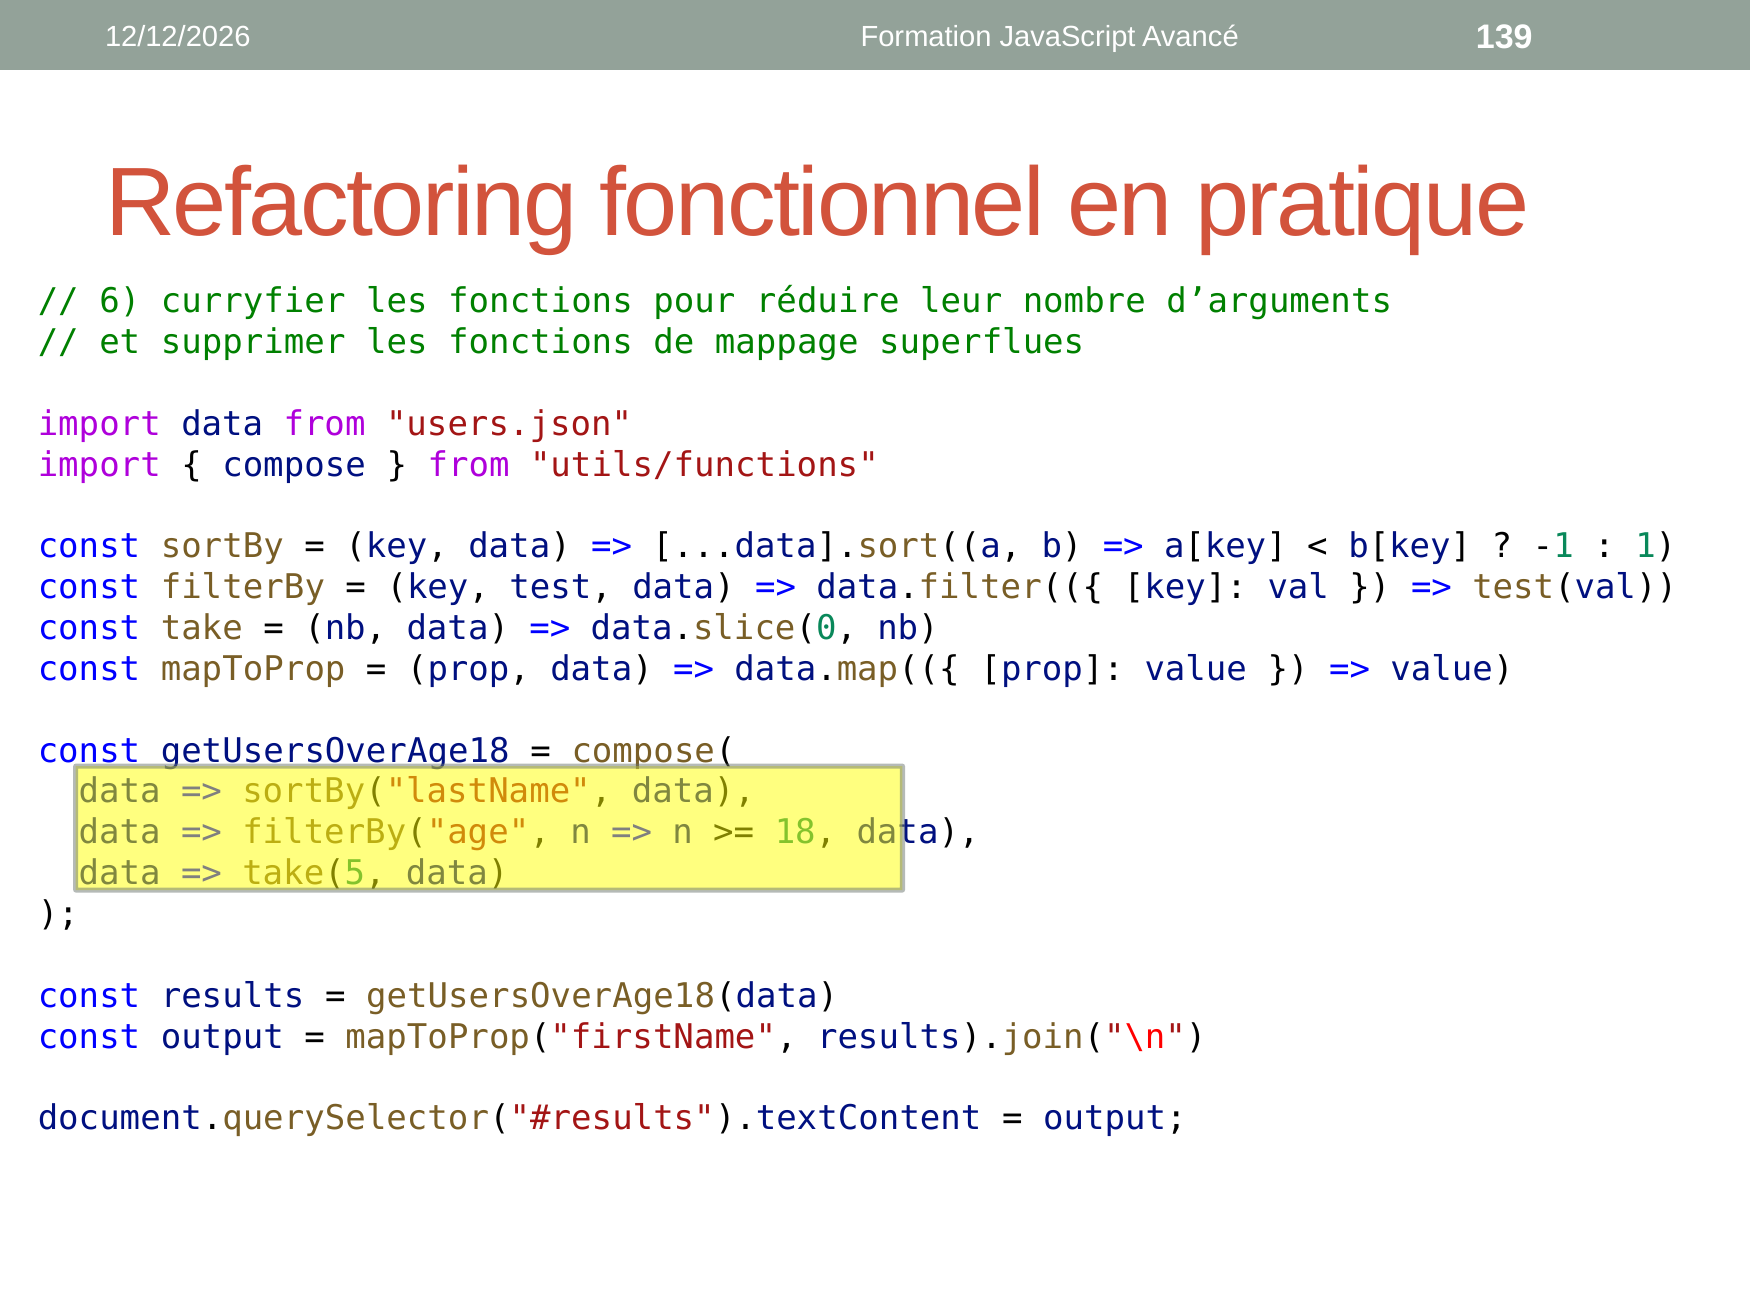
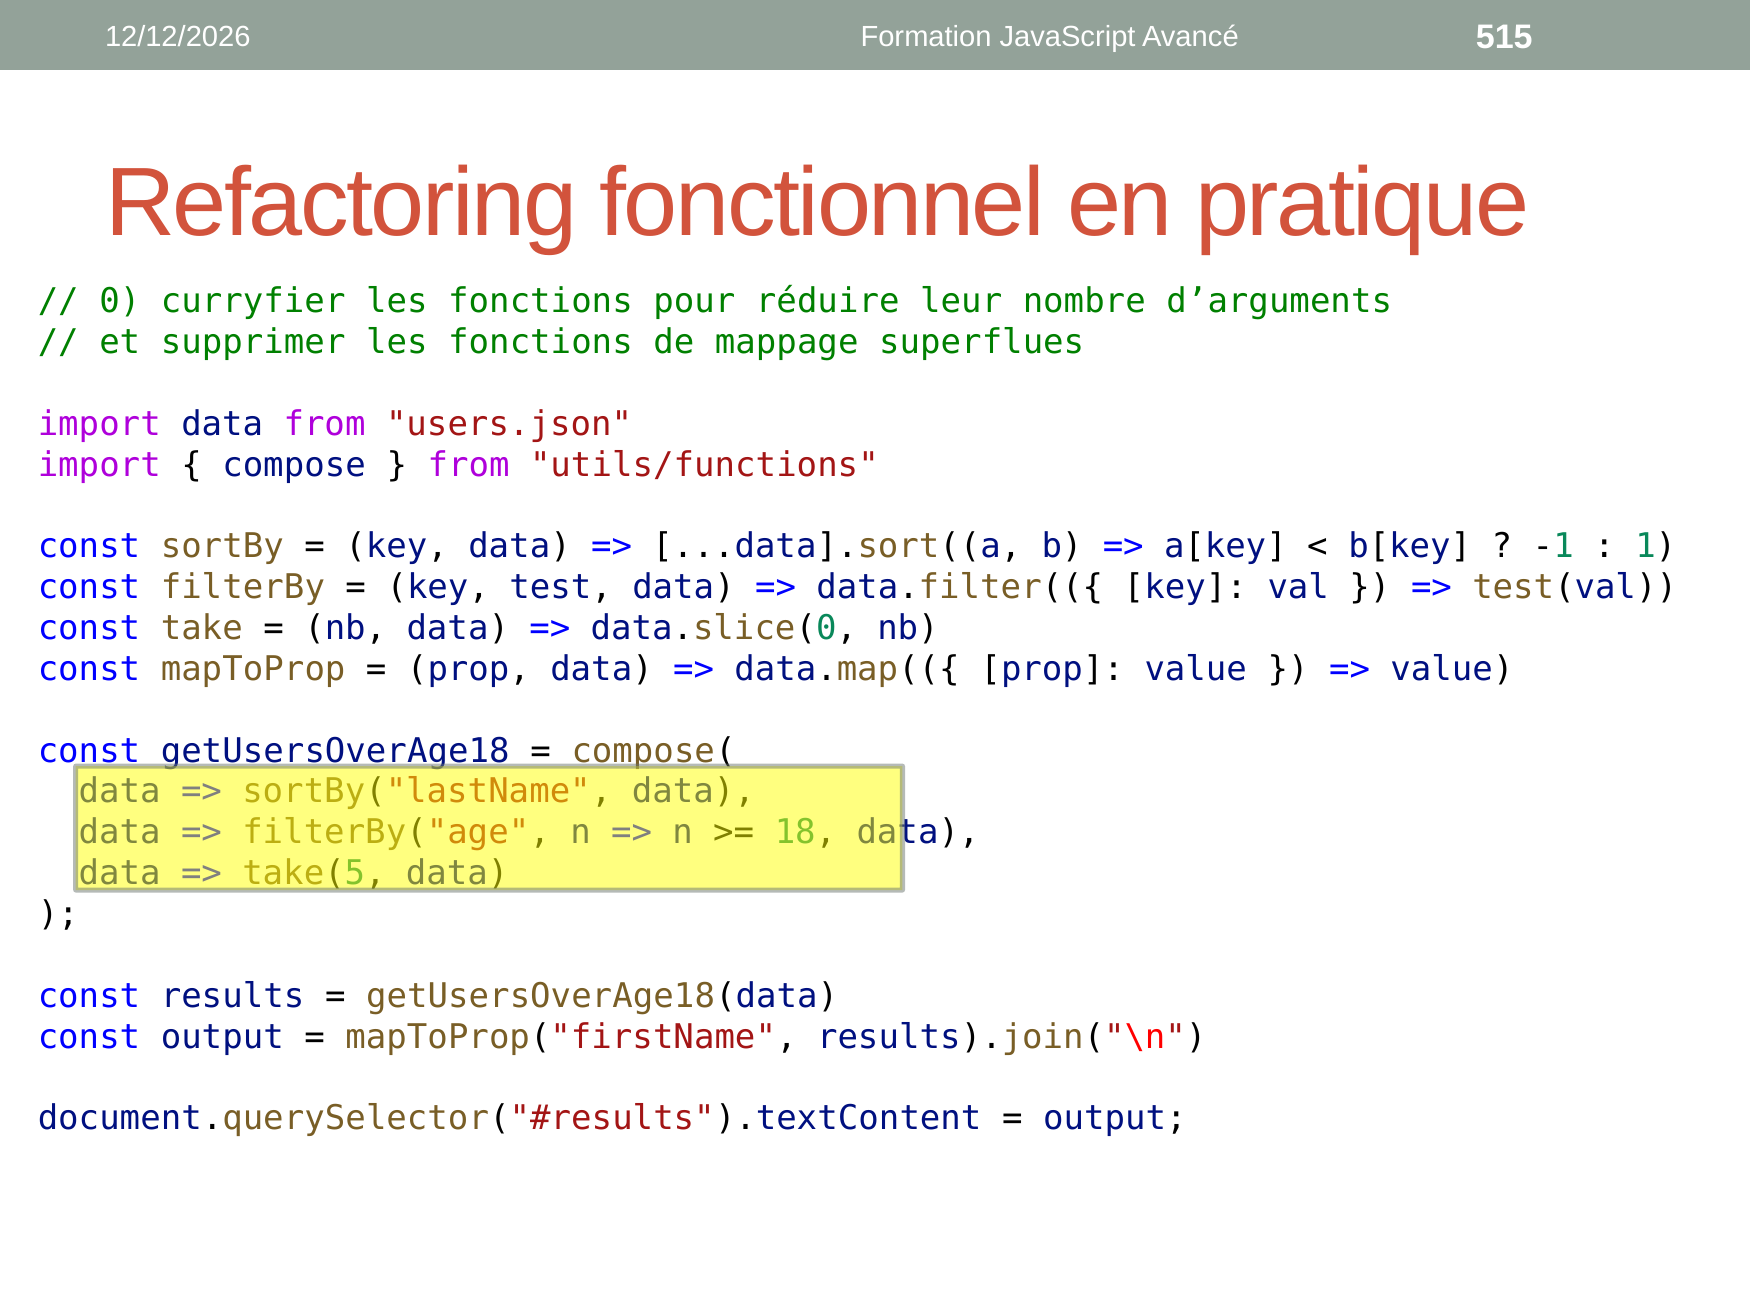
139: 139 -> 515
6: 6 -> 0
